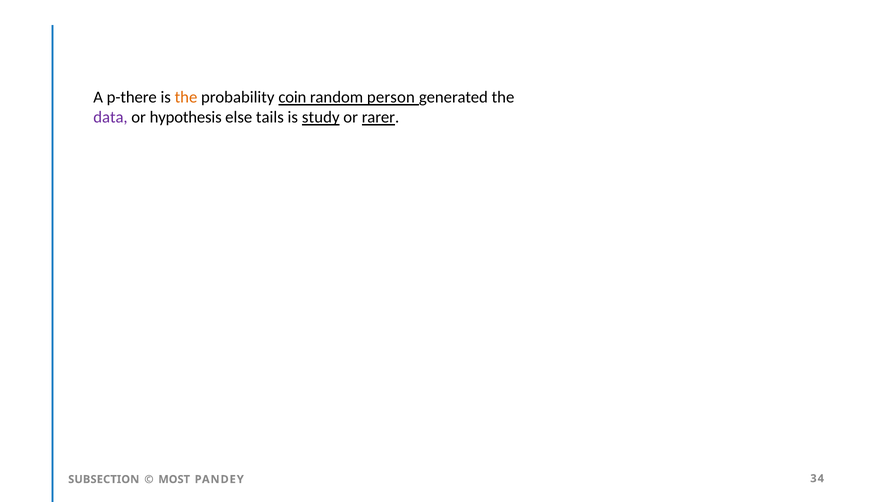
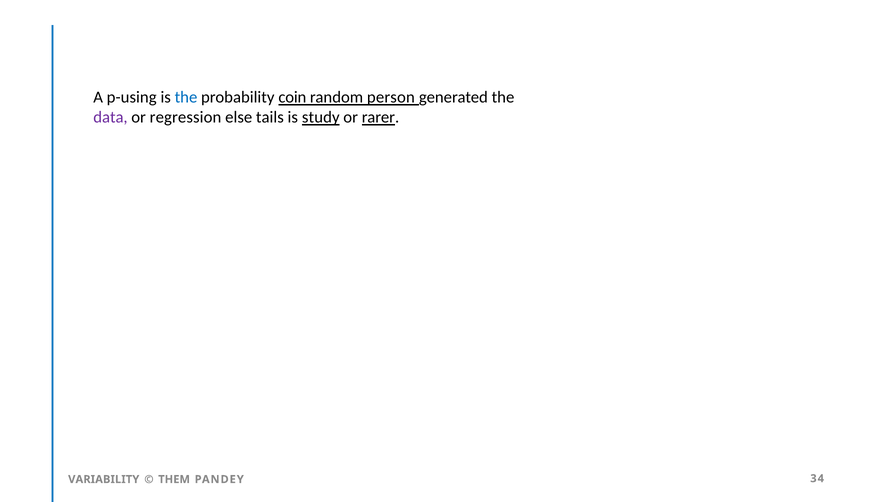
p-there: p-there -> p-using
the at (186, 97) colour: orange -> blue
hypothesis: hypothesis -> regression
SUBSECTION: SUBSECTION -> VARIABILITY
MOST: MOST -> THEM
